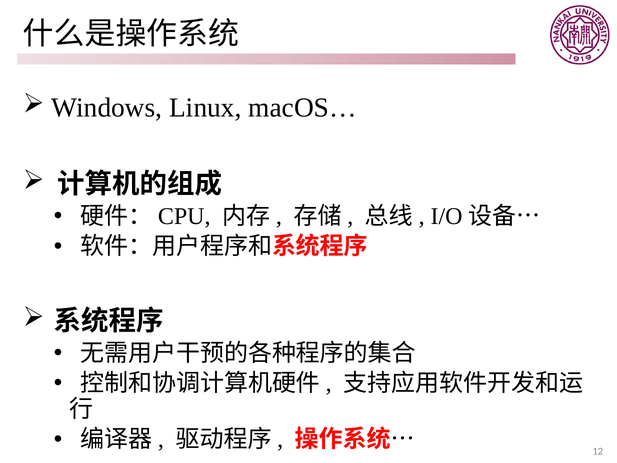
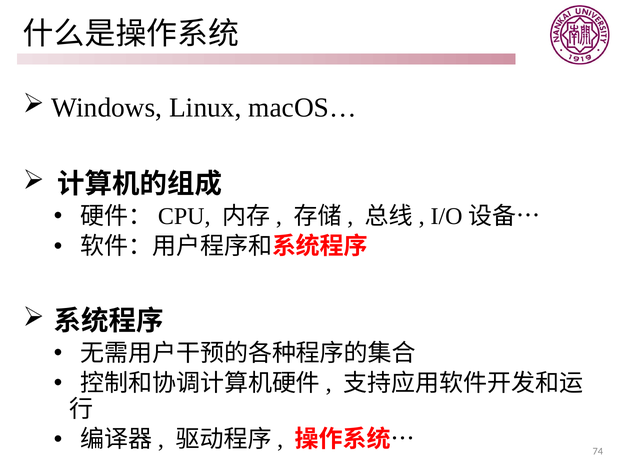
12: 12 -> 74
